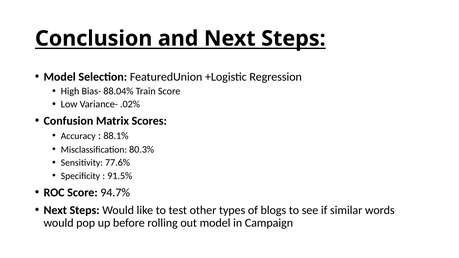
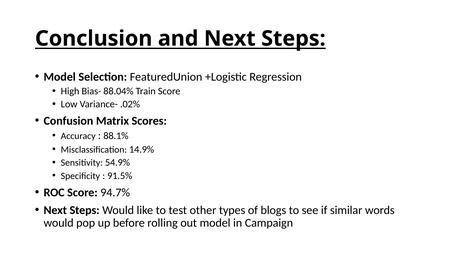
80.3%: 80.3% -> 14.9%
77.6%: 77.6% -> 54.9%
